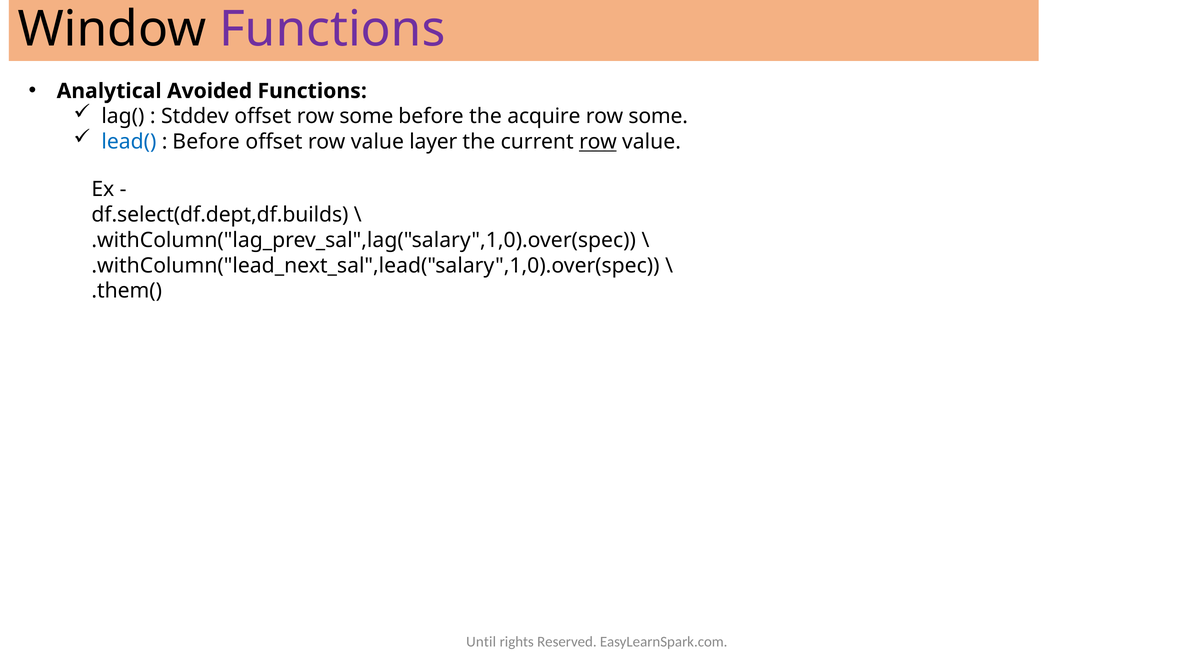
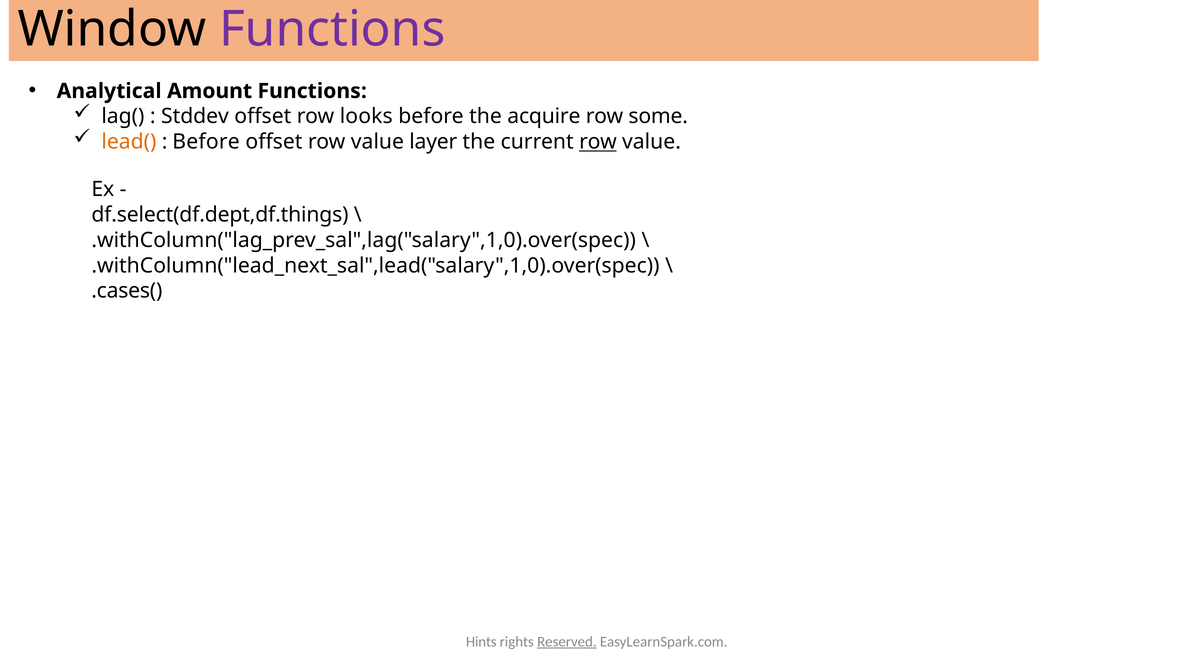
Avoided: Avoided -> Amount
offset row some: some -> looks
lead( colour: blue -> orange
df.select(df.dept,df.builds: df.select(df.dept,df.builds -> df.select(df.dept,df.things
.them(: .them( -> .cases(
Until: Until -> Hints
Reserved underline: none -> present
